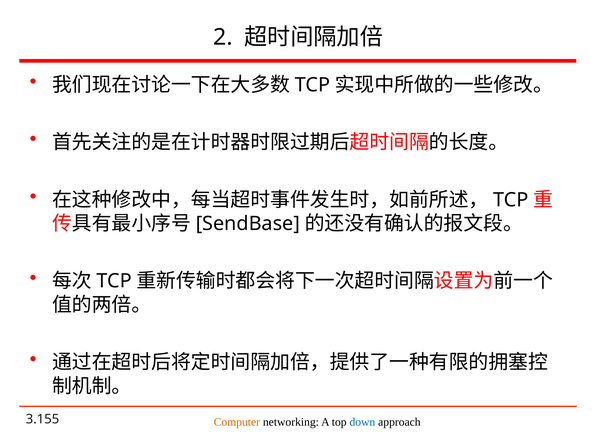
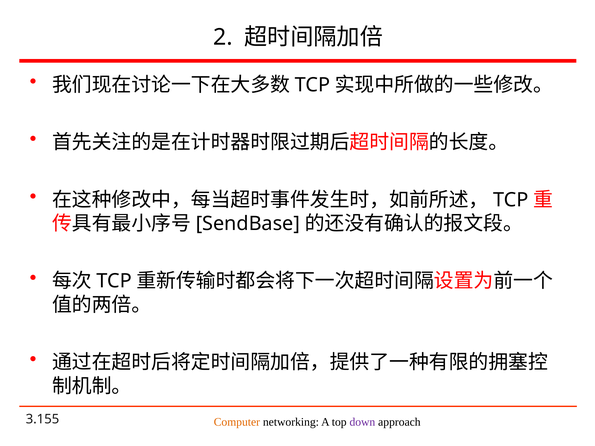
down colour: blue -> purple
